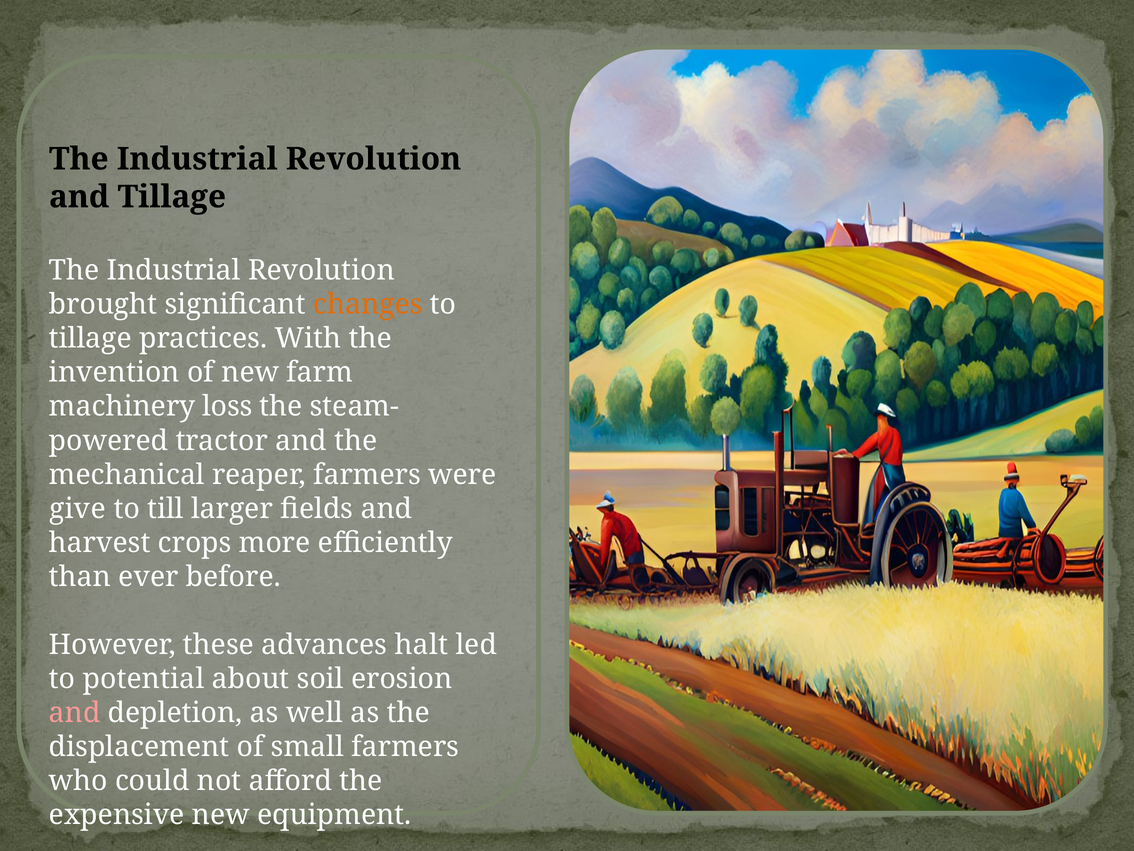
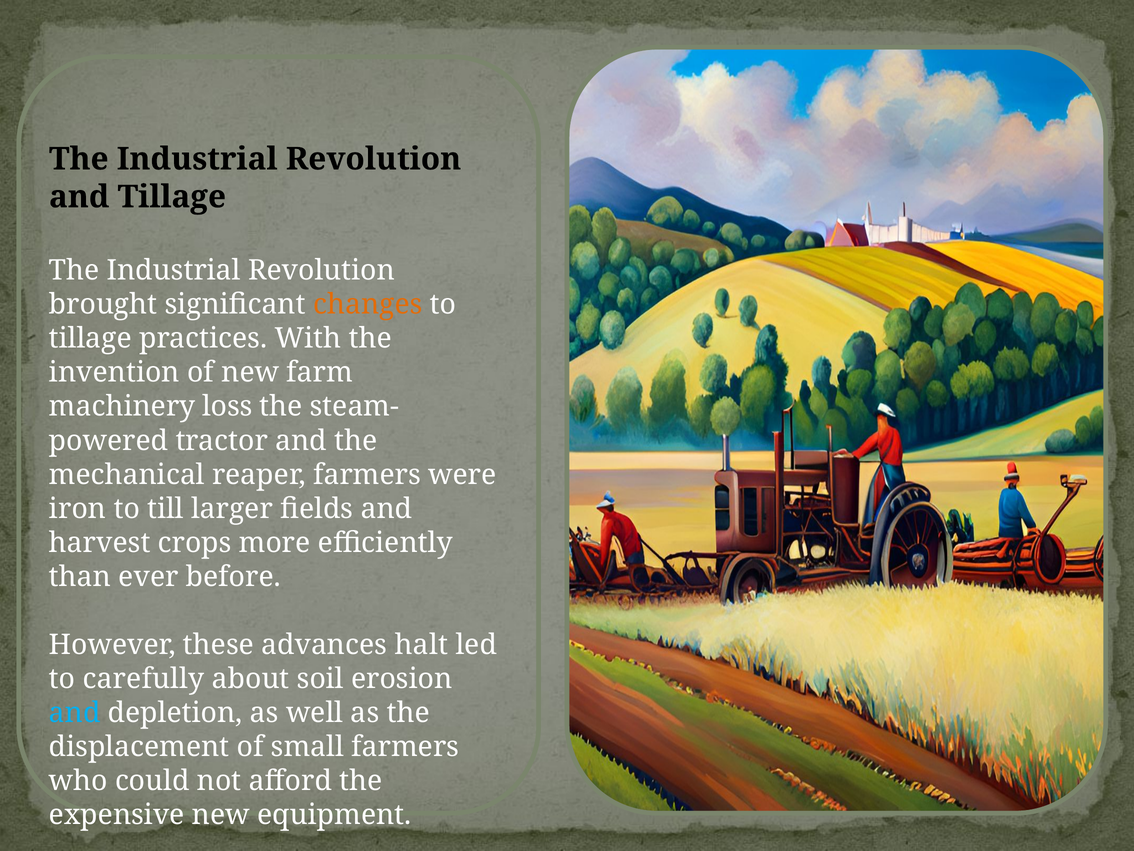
give: give -> iron
potential: potential -> carefully
and at (75, 713) colour: pink -> light blue
